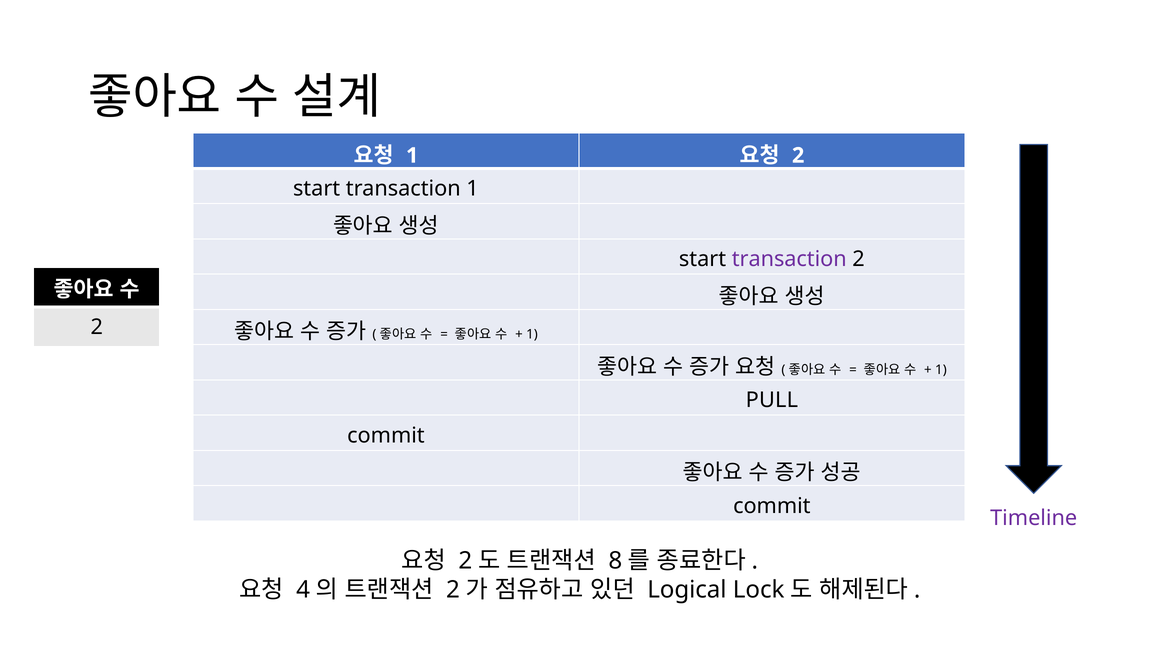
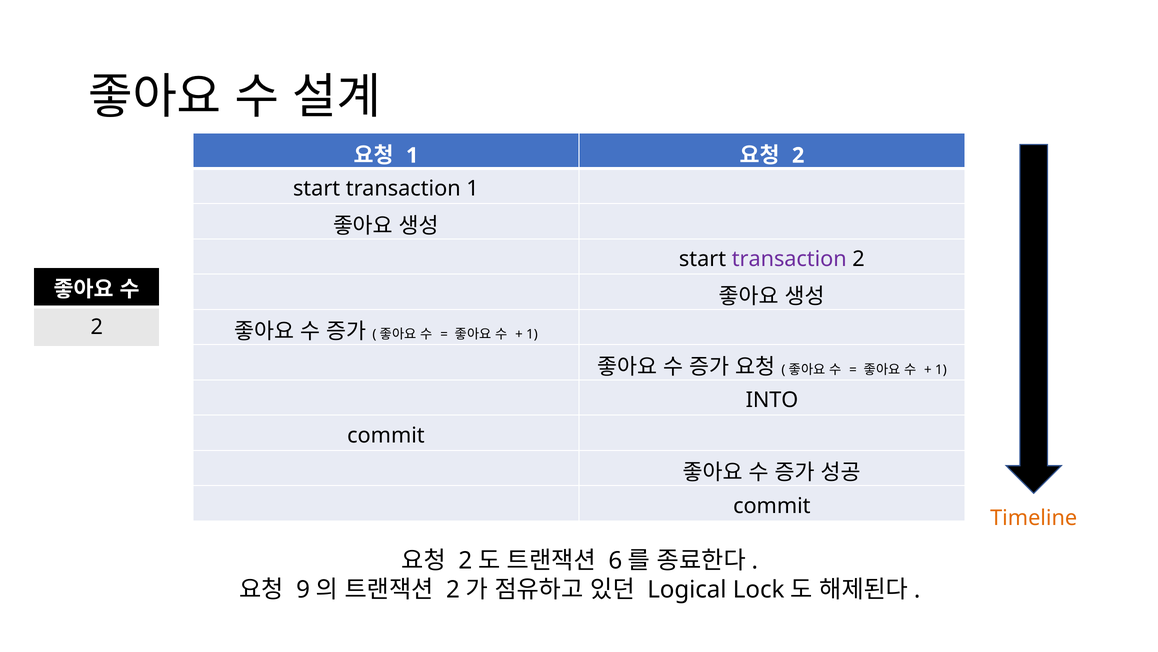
PULL: PULL -> INTO
Timeline colour: purple -> orange
8: 8 -> 6
4: 4 -> 9
